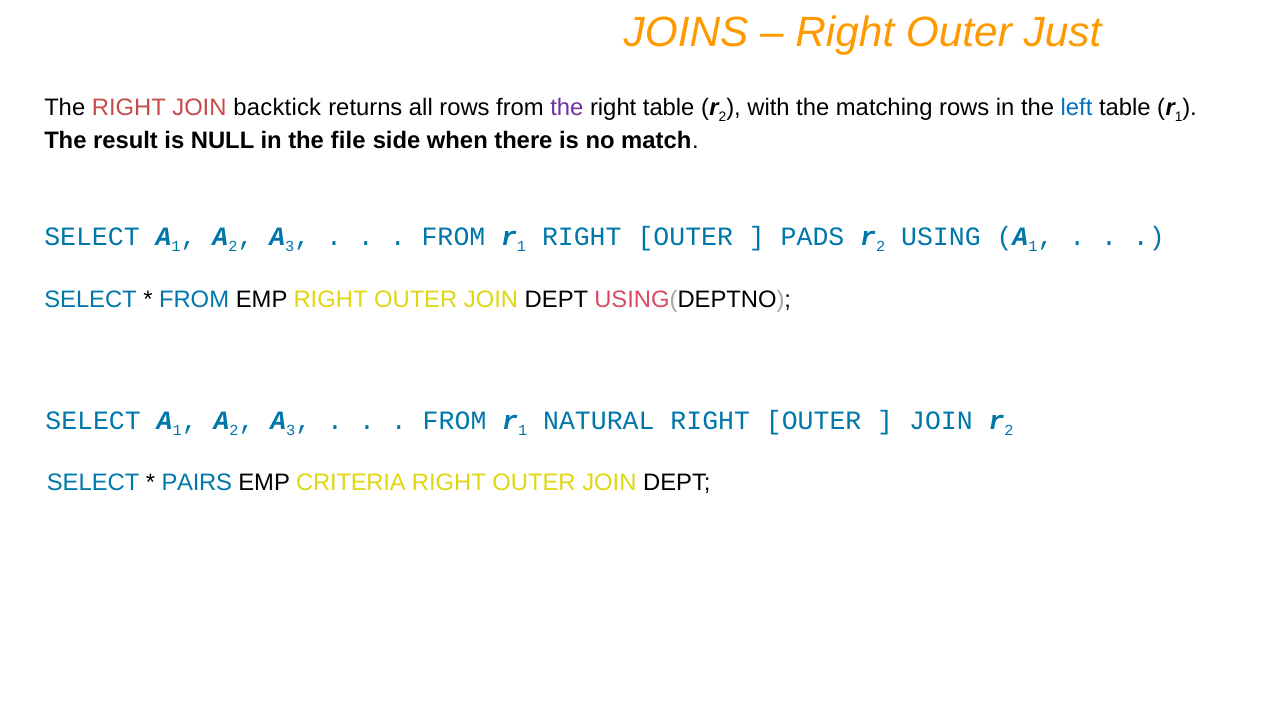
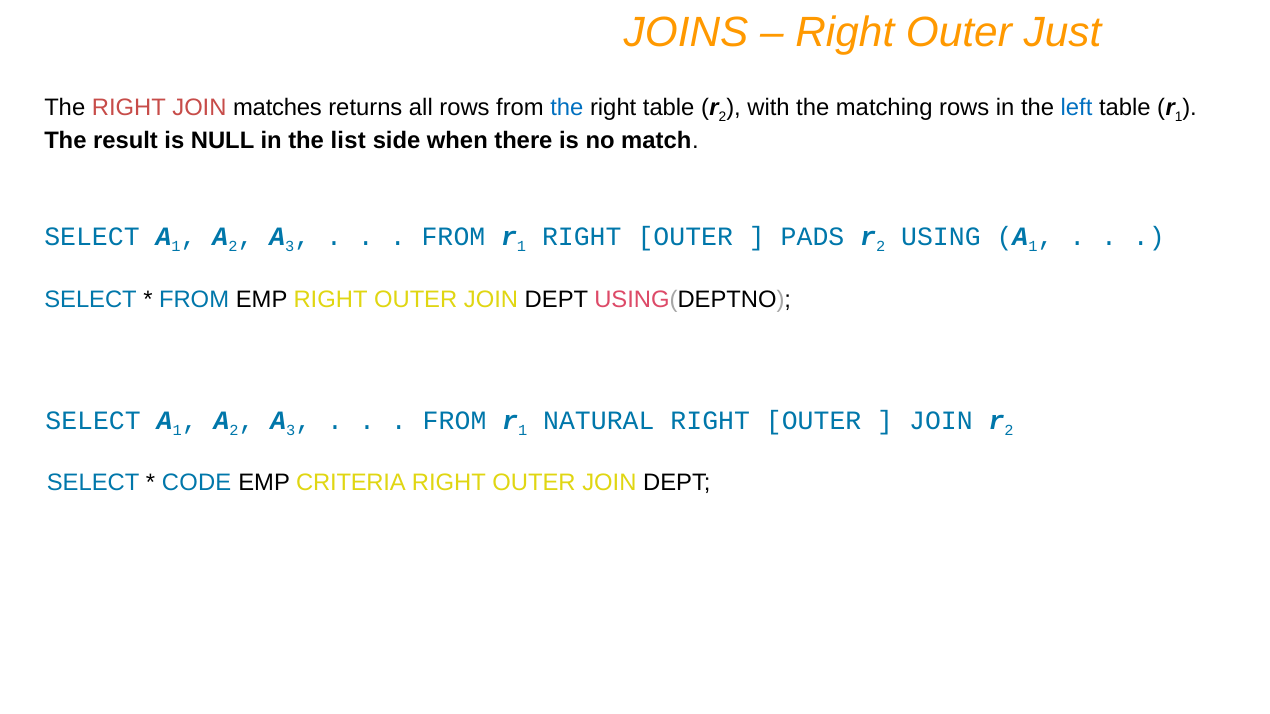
backtick: backtick -> matches
the at (567, 108) colour: purple -> blue
file: file -> list
PAIRS: PAIRS -> CODE
